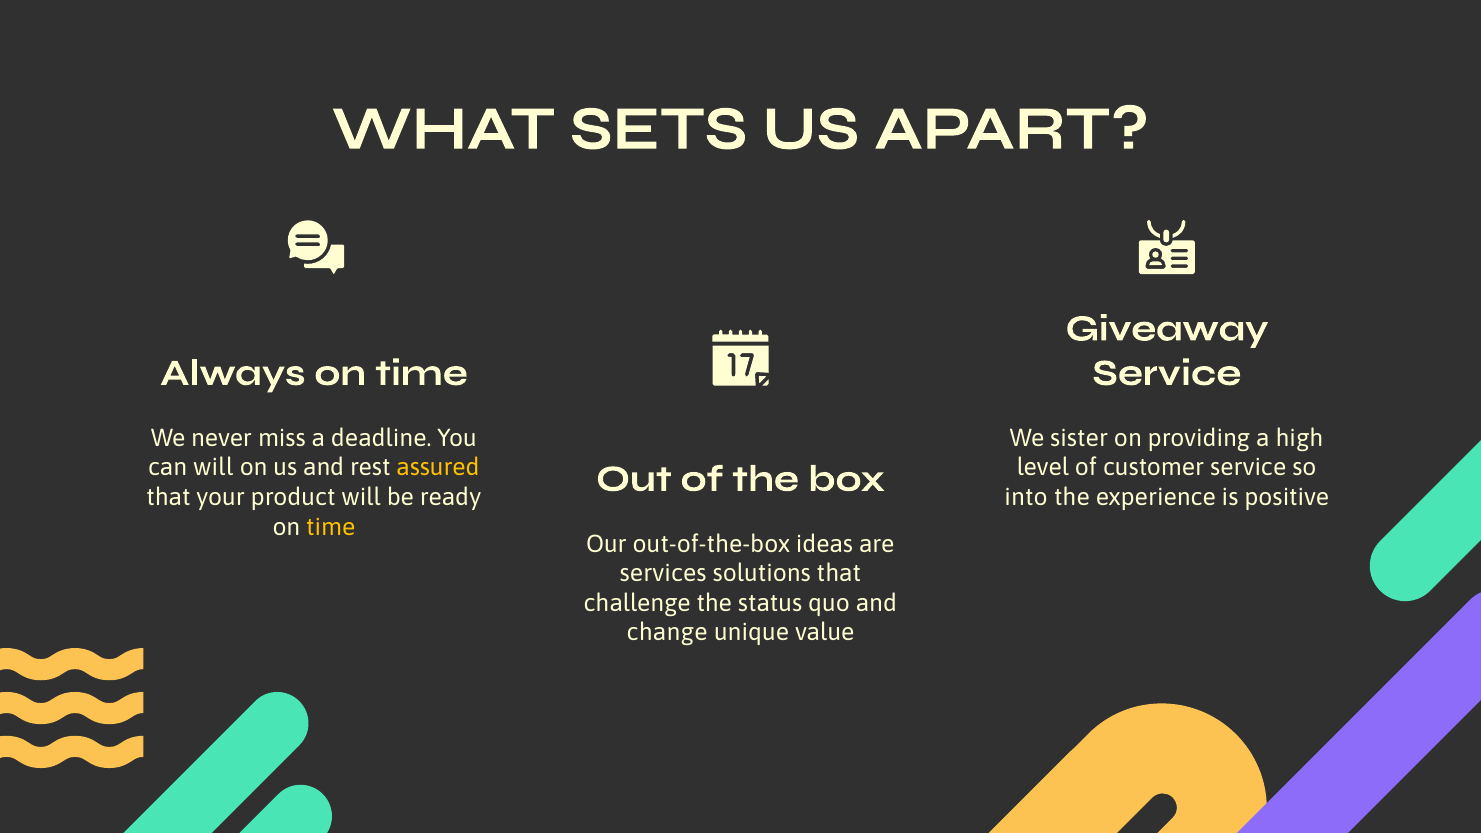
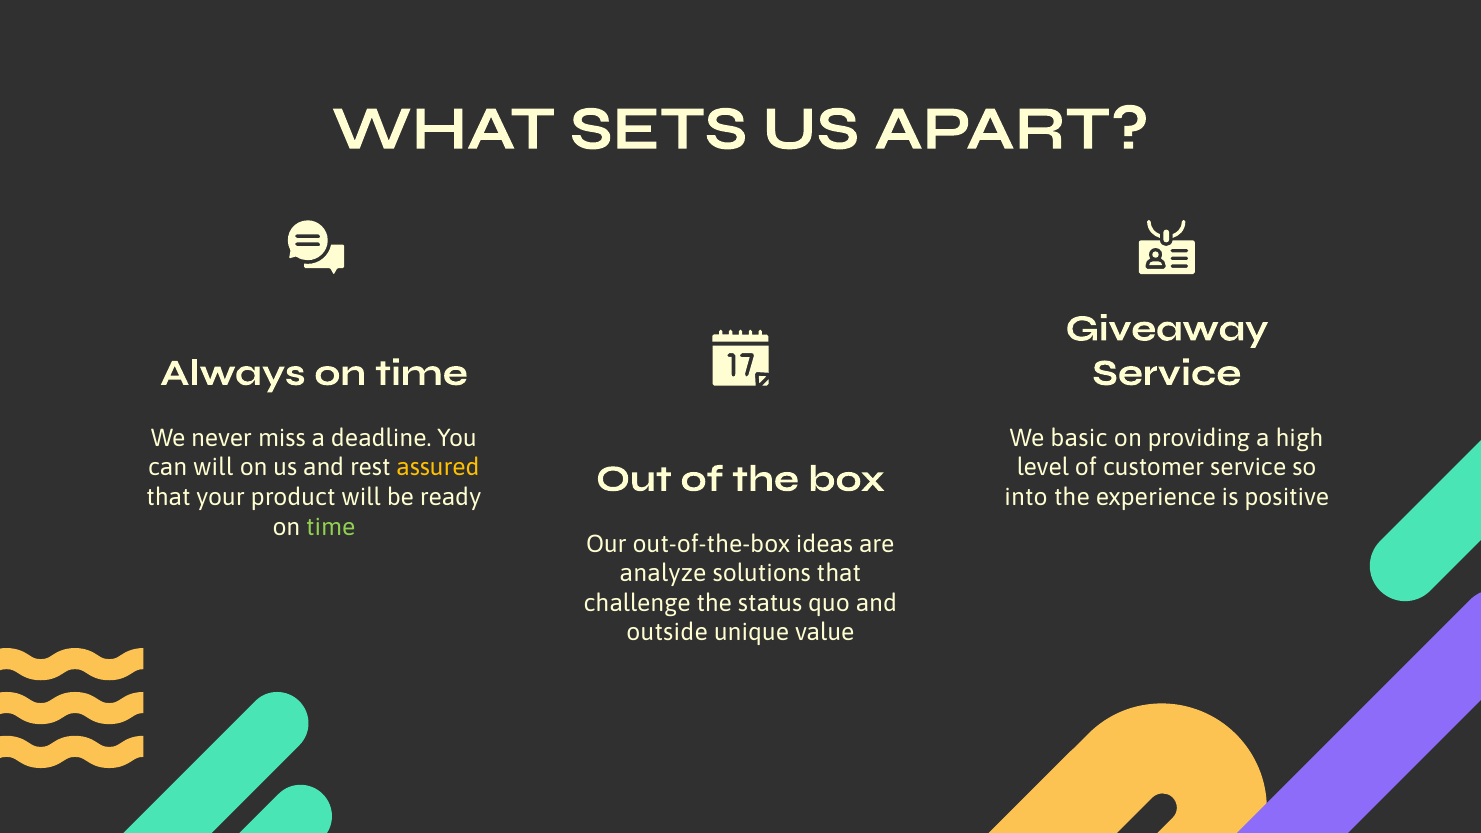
sister: sister -> basic
time at (331, 527) colour: yellow -> light green
services: services -> analyze
change: change -> outside
